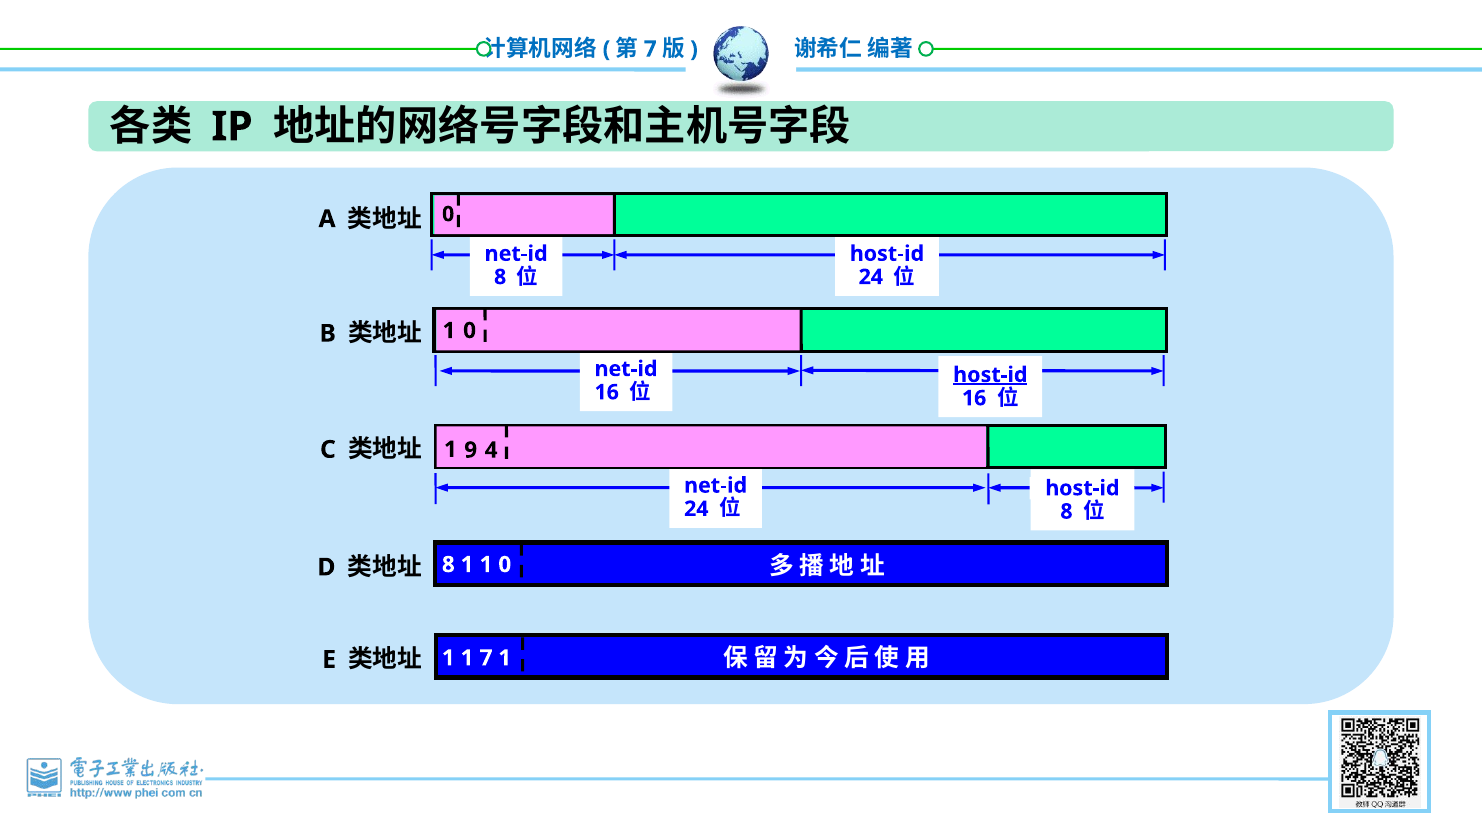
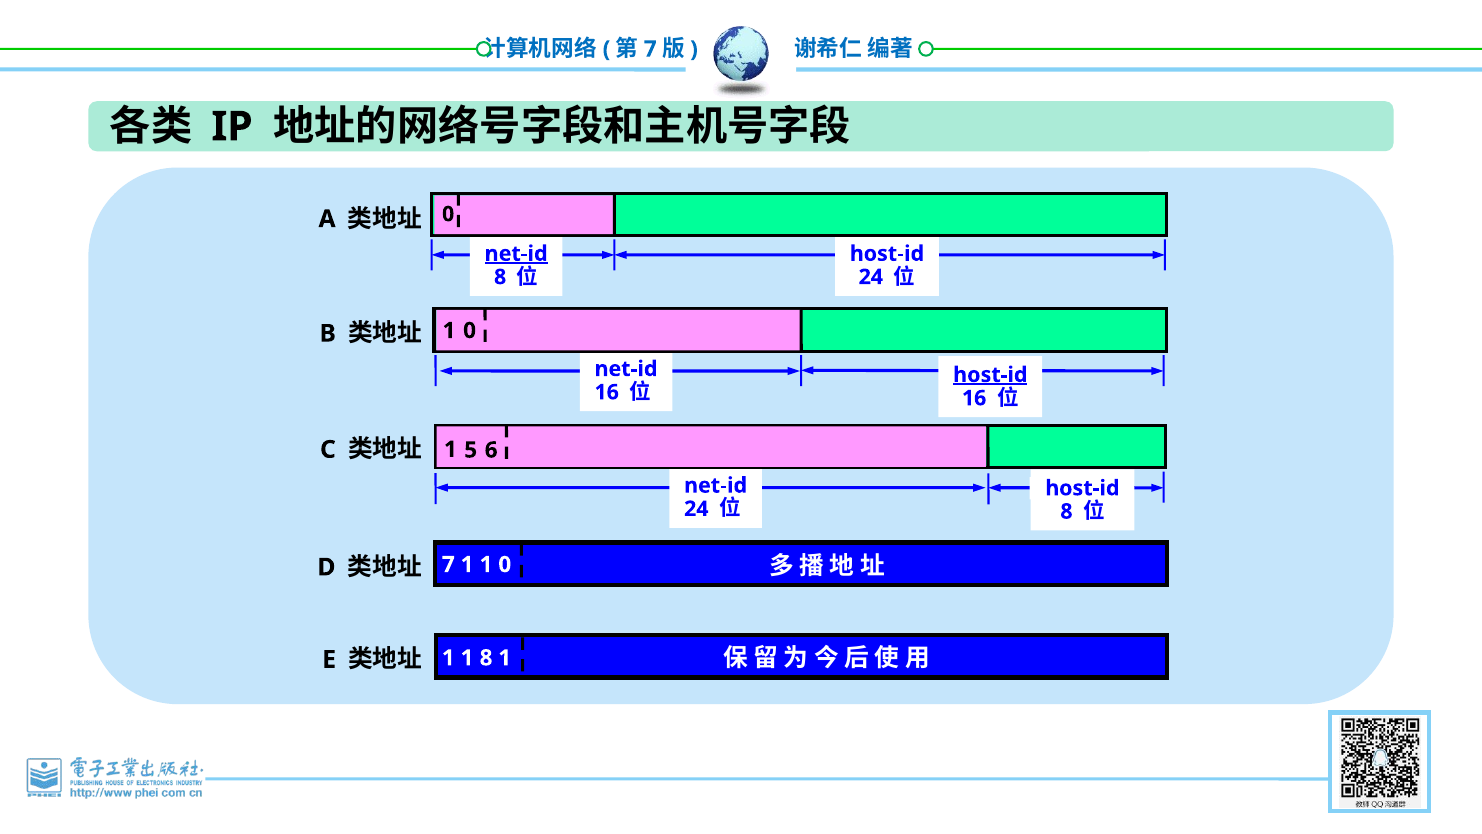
net-id at (516, 254) underline: none -> present
9: 9 -> 5
4: 4 -> 6
8 at (448, 564): 8 -> 7
1 7: 7 -> 8
